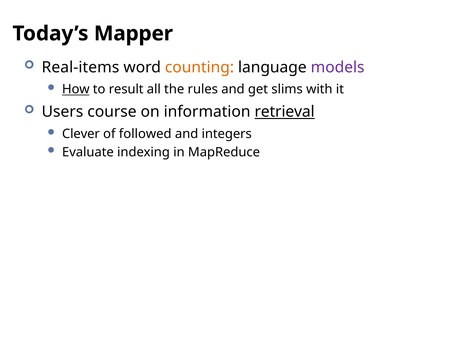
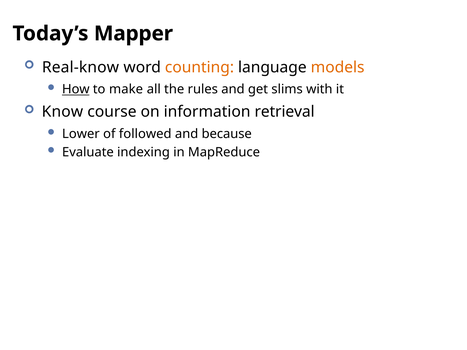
Real-items: Real-items -> Real-know
models colour: purple -> orange
result: result -> make
Users: Users -> Know
retrieval underline: present -> none
Clever: Clever -> Lower
integers: integers -> because
